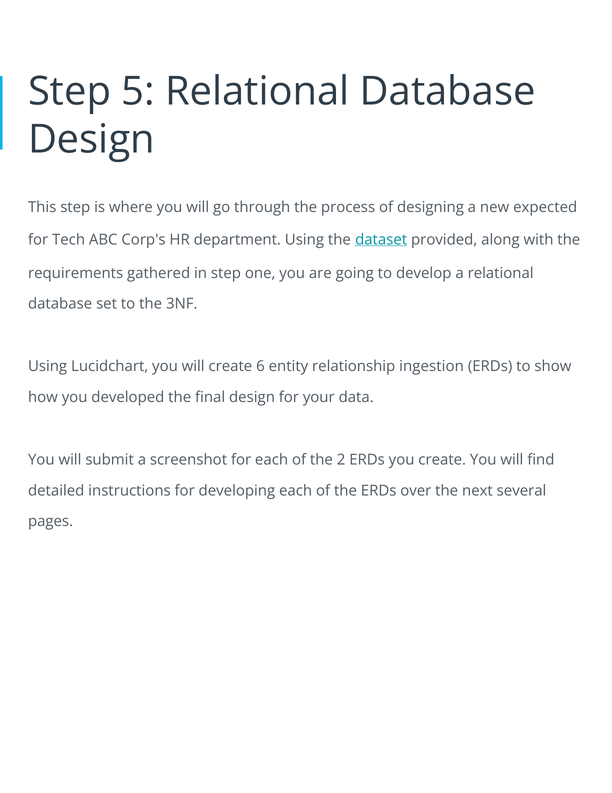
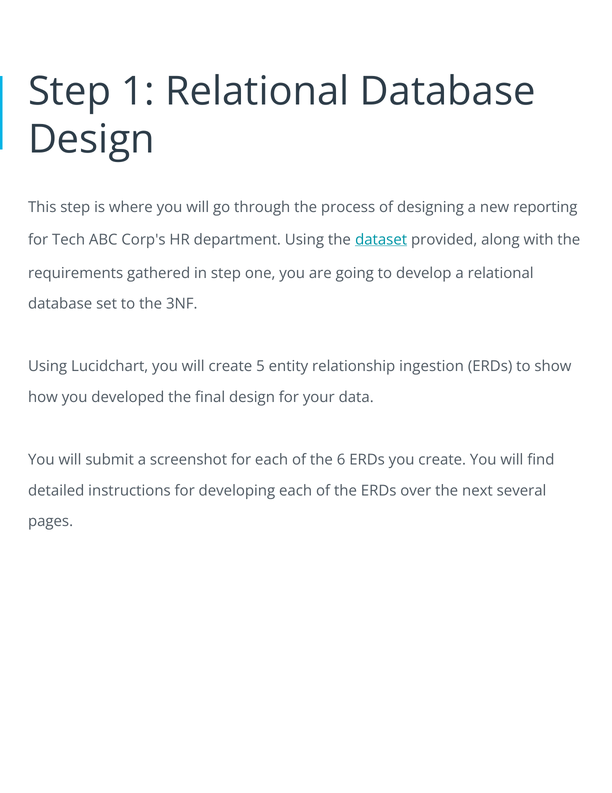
5: 5 -> 1
expected: expected -> reporting
6: 6 -> 5
2: 2 -> 6
